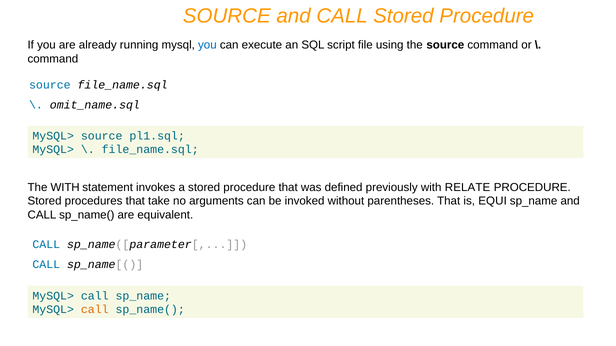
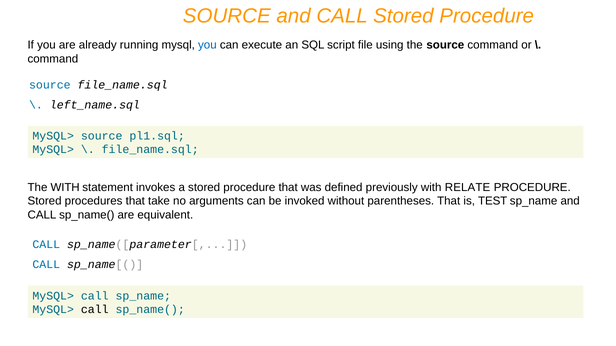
omit_name.sql: omit_name.sql -> left_name.sql
EQUI: EQUI -> TEST
call at (95, 310) colour: orange -> black
